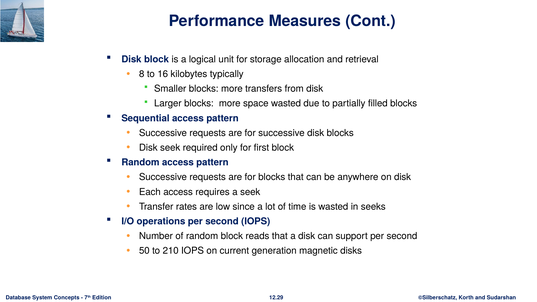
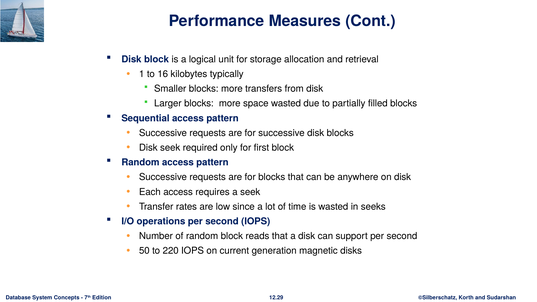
8: 8 -> 1
210: 210 -> 220
